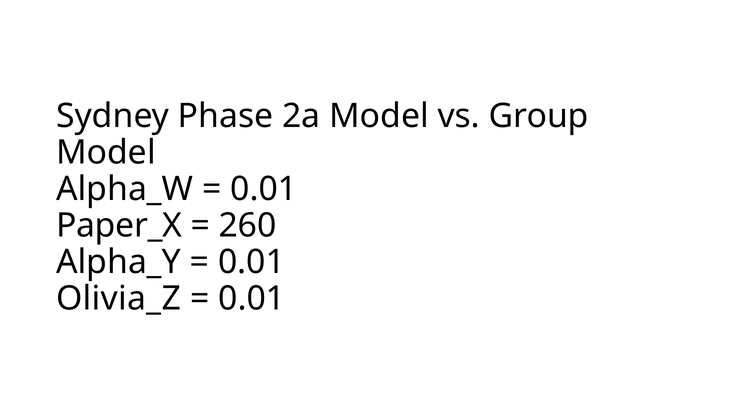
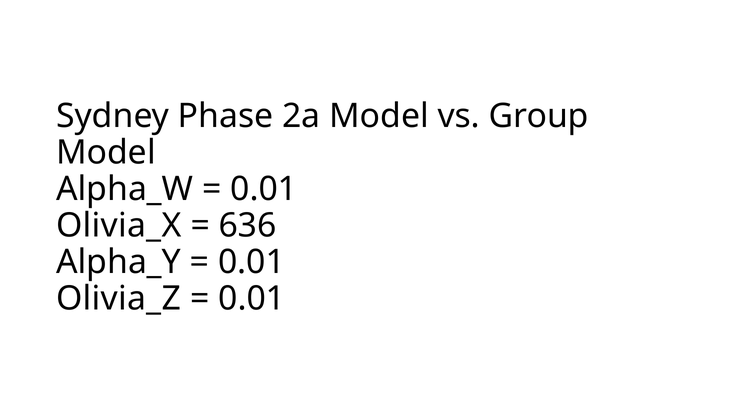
Paper_X: Paper_X -> Olivia_X
260: 260 -> 636
